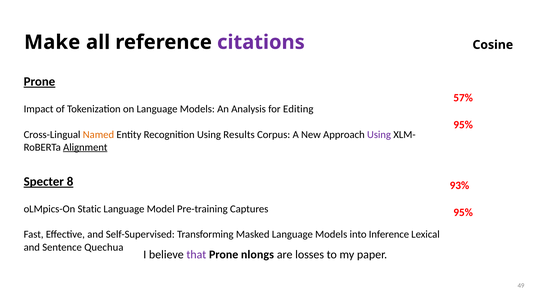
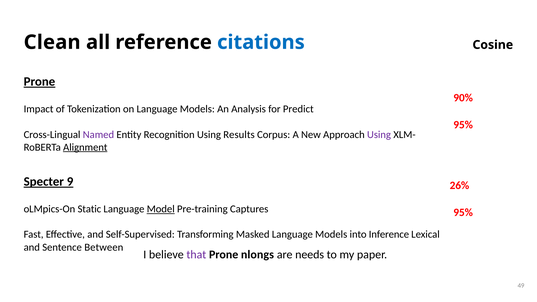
Make: Make -> Clean
citations colour: purple -> blue
57%: 57% -> 90%
Editing: Editing -> Predict
Named colour: orange -> purple
8: 8 -> 9
93%: 93% -> 26%
Model underline: none -> present
Quechua: Quechua -> Between
losses: losses -> needs
